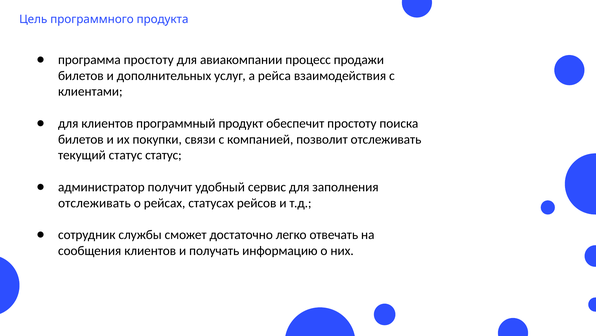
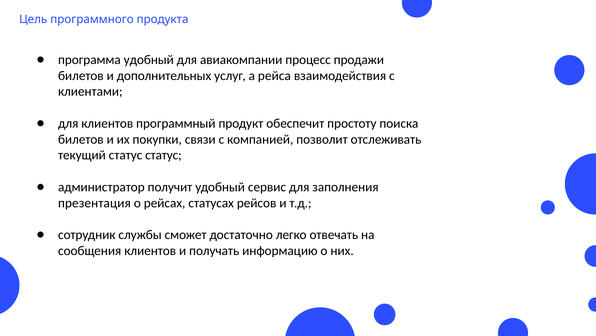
программа простоту: простоту -> удобный
отслеживать at (94, 203): отслеживать -> презентация
